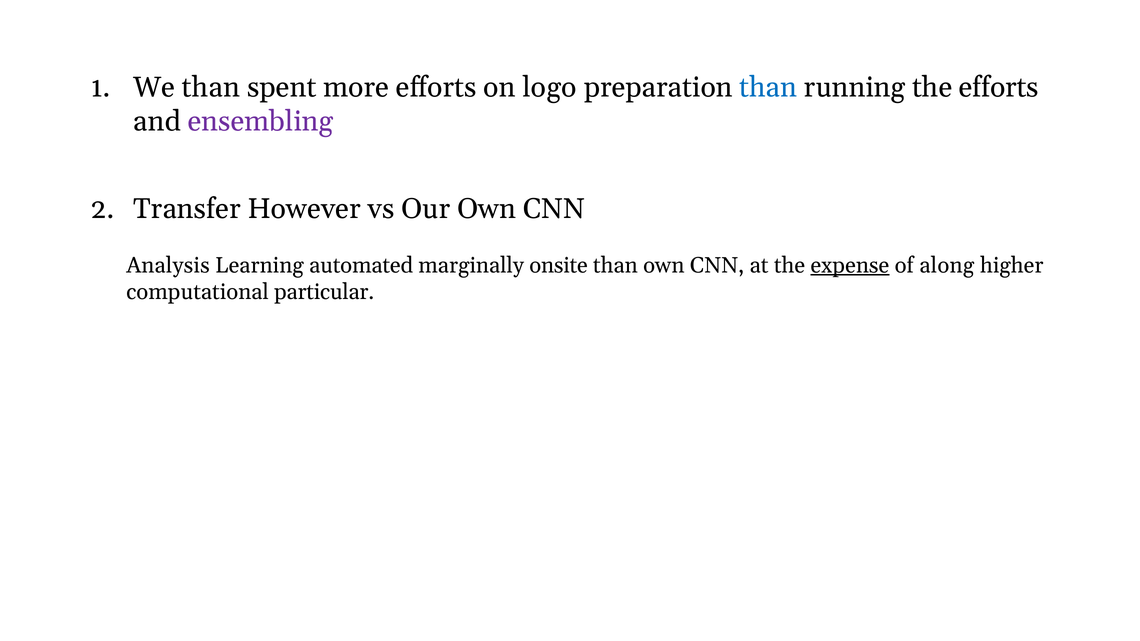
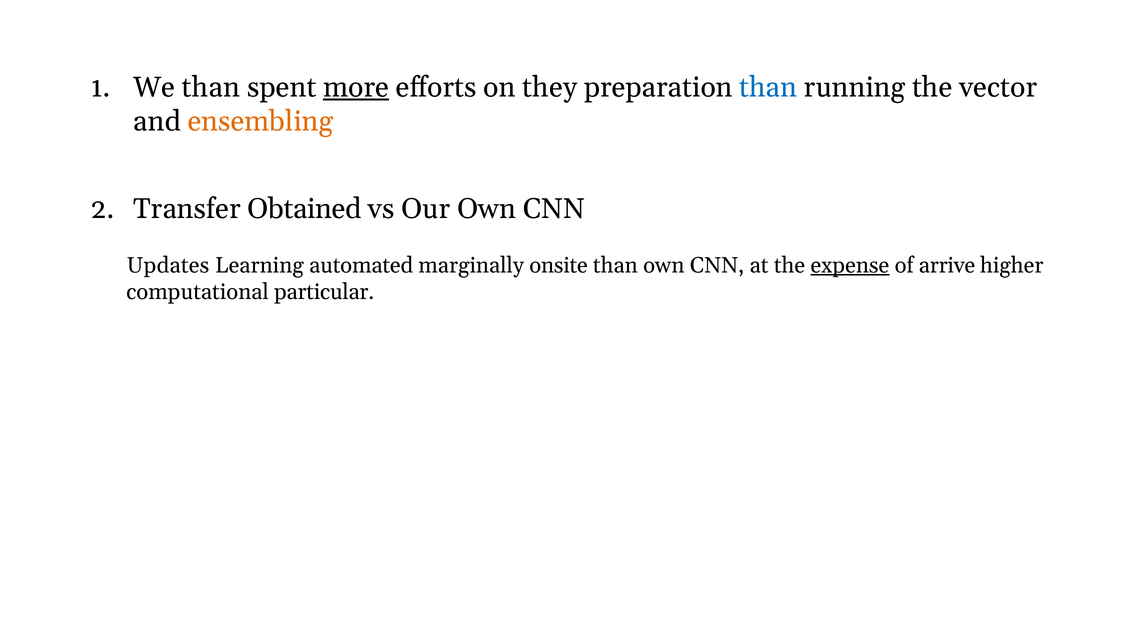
more underline: none -> present
logo: logo -> they
the efforts: efforts -> vector
ensembling colour: purple -> orange
However: However -> Obtained
Analysis: Analysis -> Updates
along: along -> arrive
